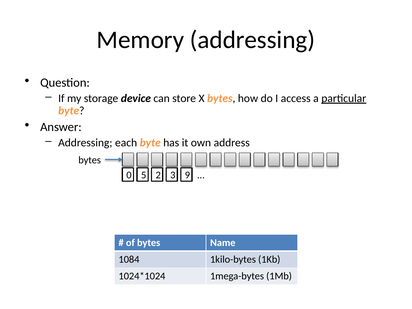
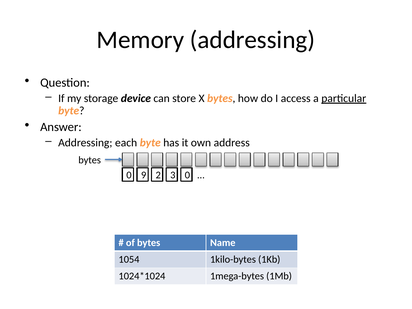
5: 5 -> 9
3 9: 9 -> 0
1084: 1084 -> 1054
